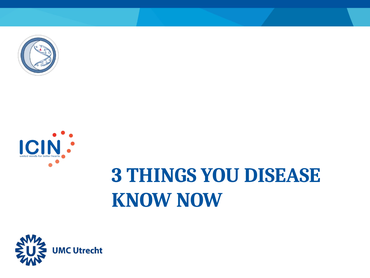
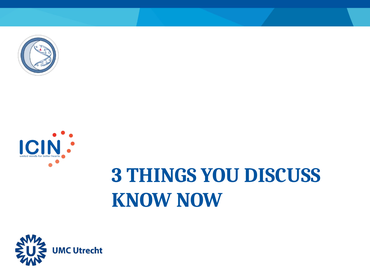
DISEASE: DISEASE -> DISCUSS
